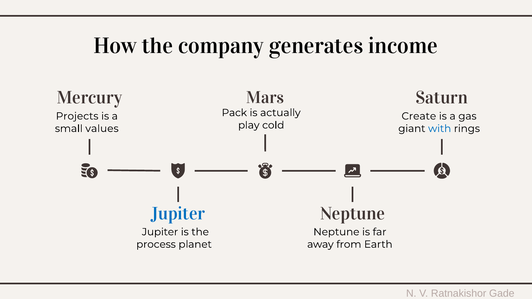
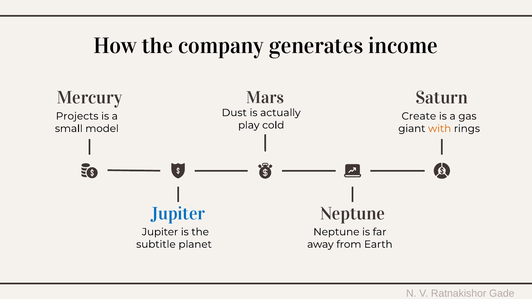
Pack: Pack -> Dust
values: values -> model
with colour: blue -> orange
process: process -> subtitle
